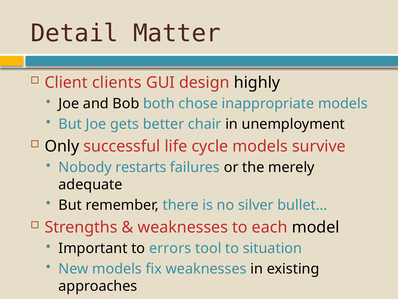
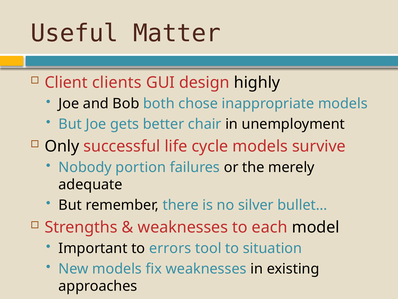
Detail: Detail -> Useful
restarts: restarts -> portion
